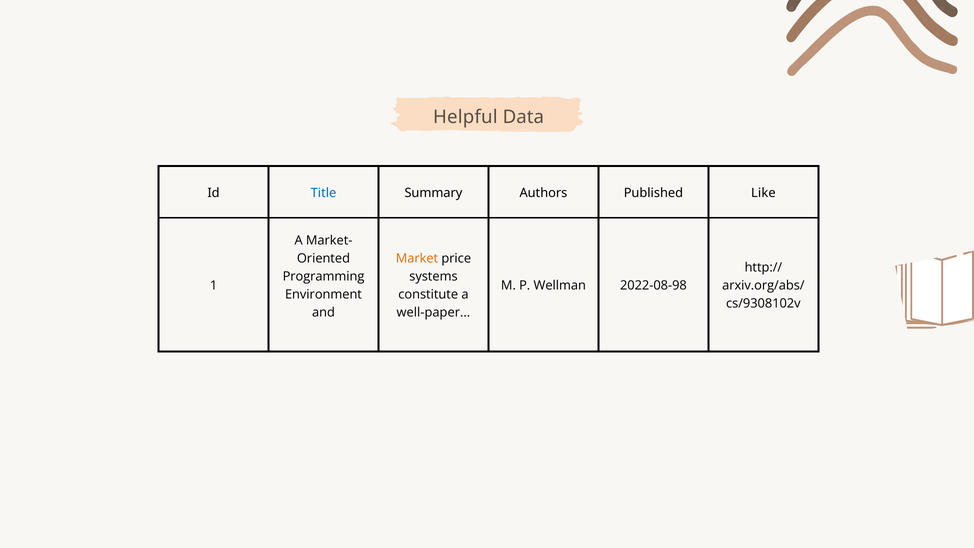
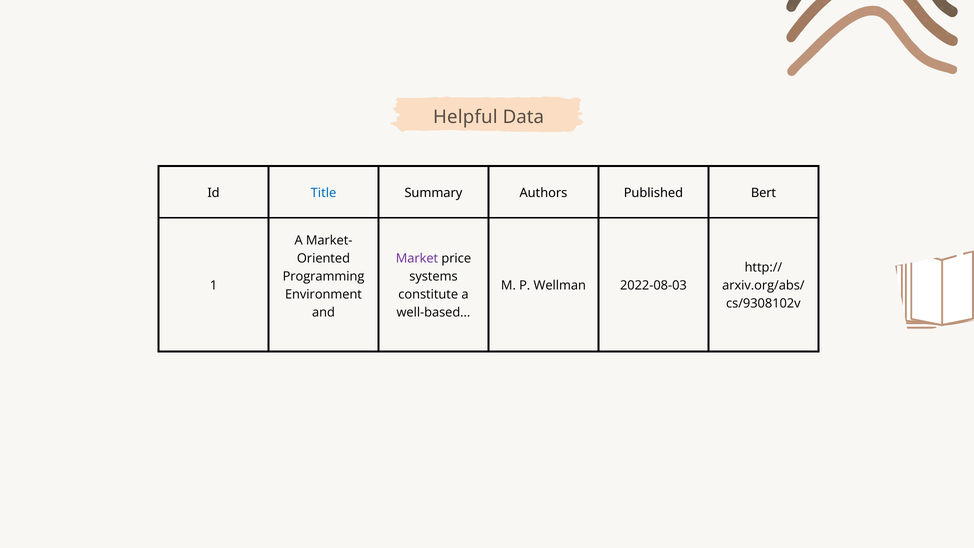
Like: Like -> Bert
Market colour: orange -> purple
2022-08-98: 2022-08-98 -> 2022-08-03
well-paper: well-paper -> well-based
